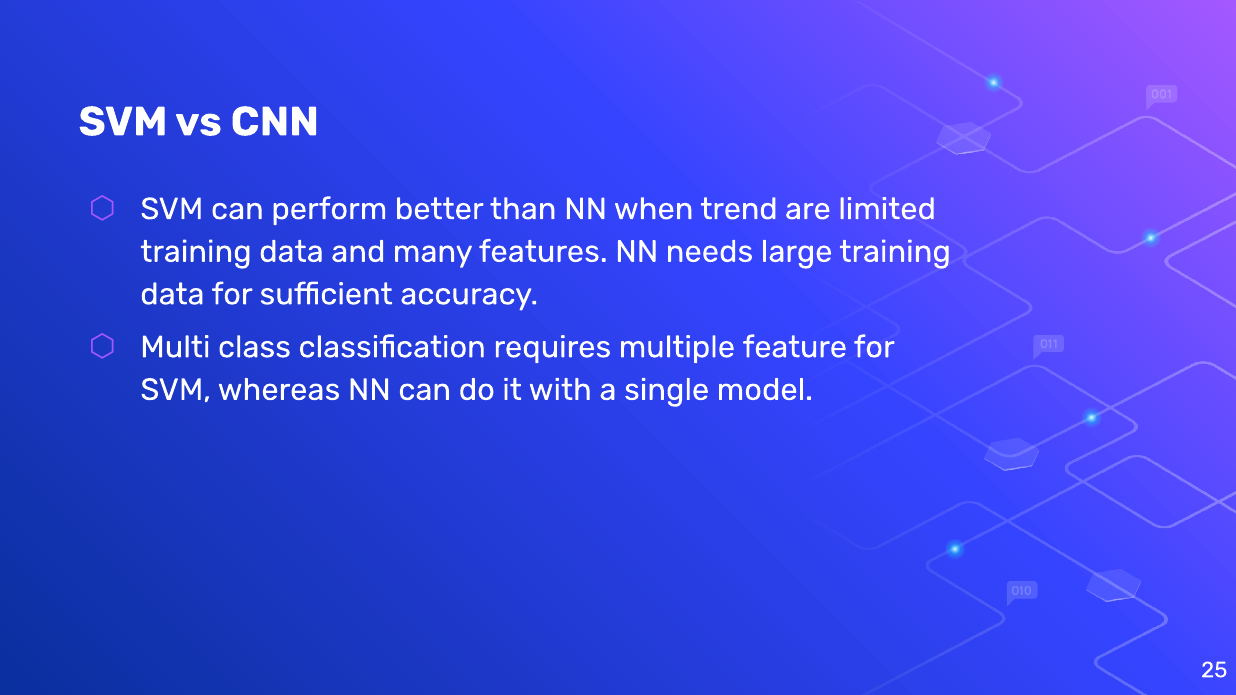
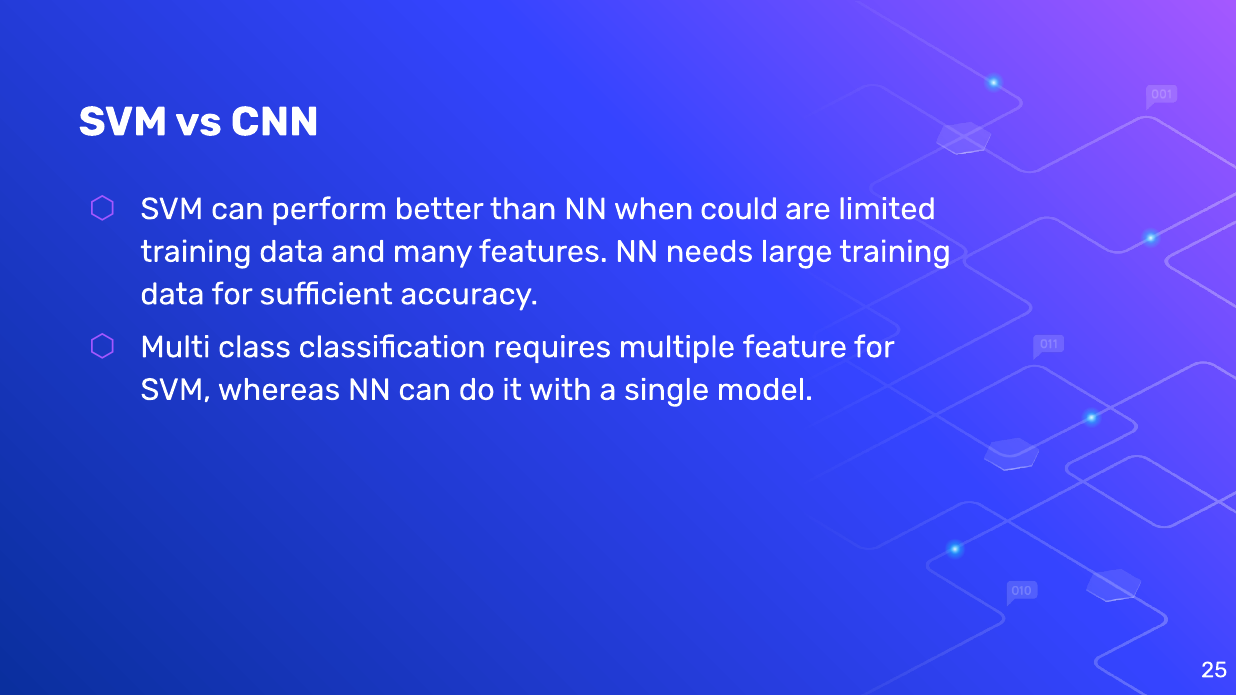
trend: trend -> could
